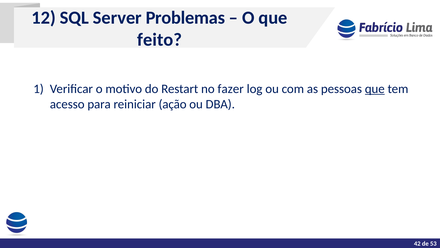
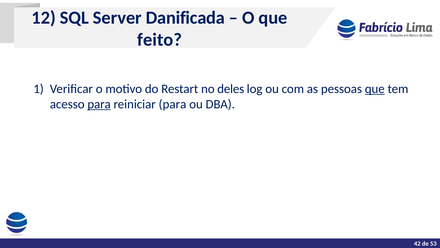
Problemas: Problemas -> Danificada
fazer: fazer -> deles
para at (99, 104) underline: none -> present
reiniciar ação: ação -> para
